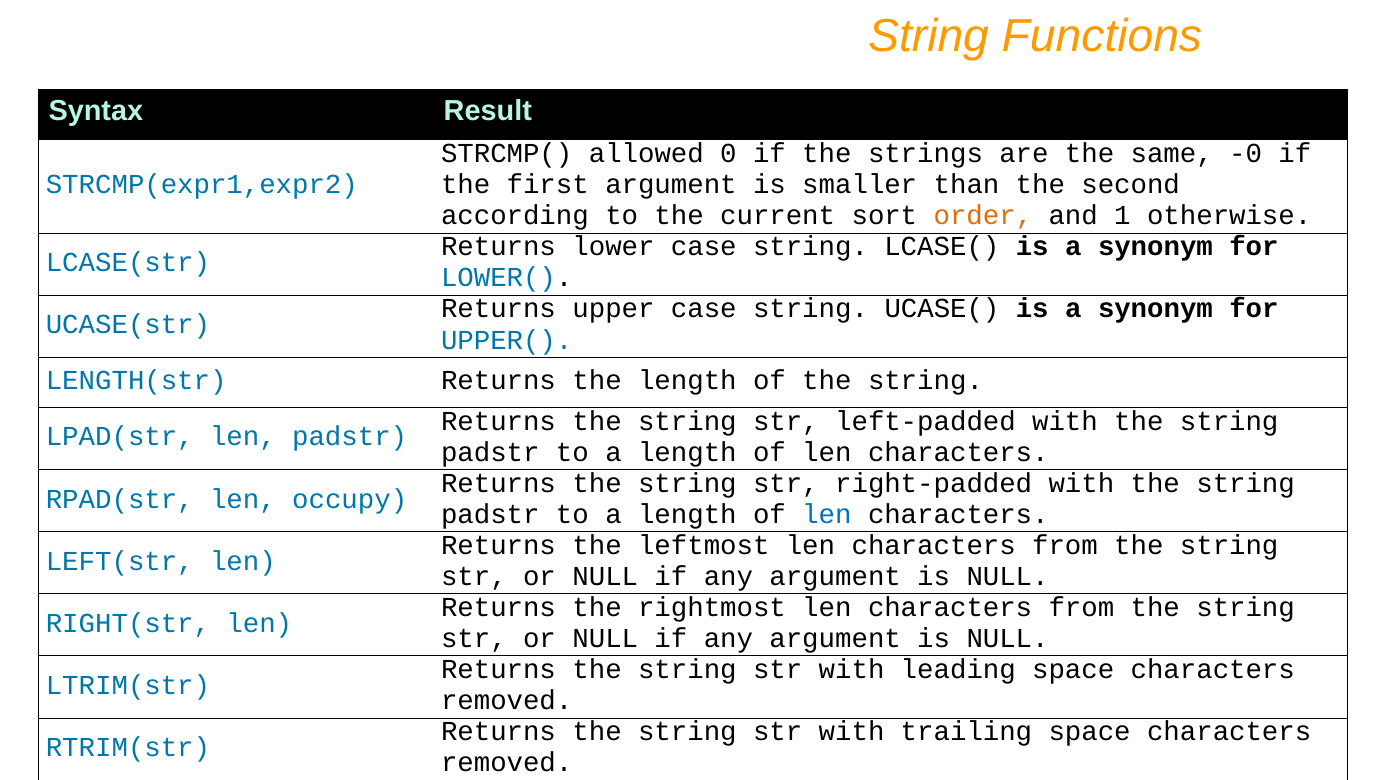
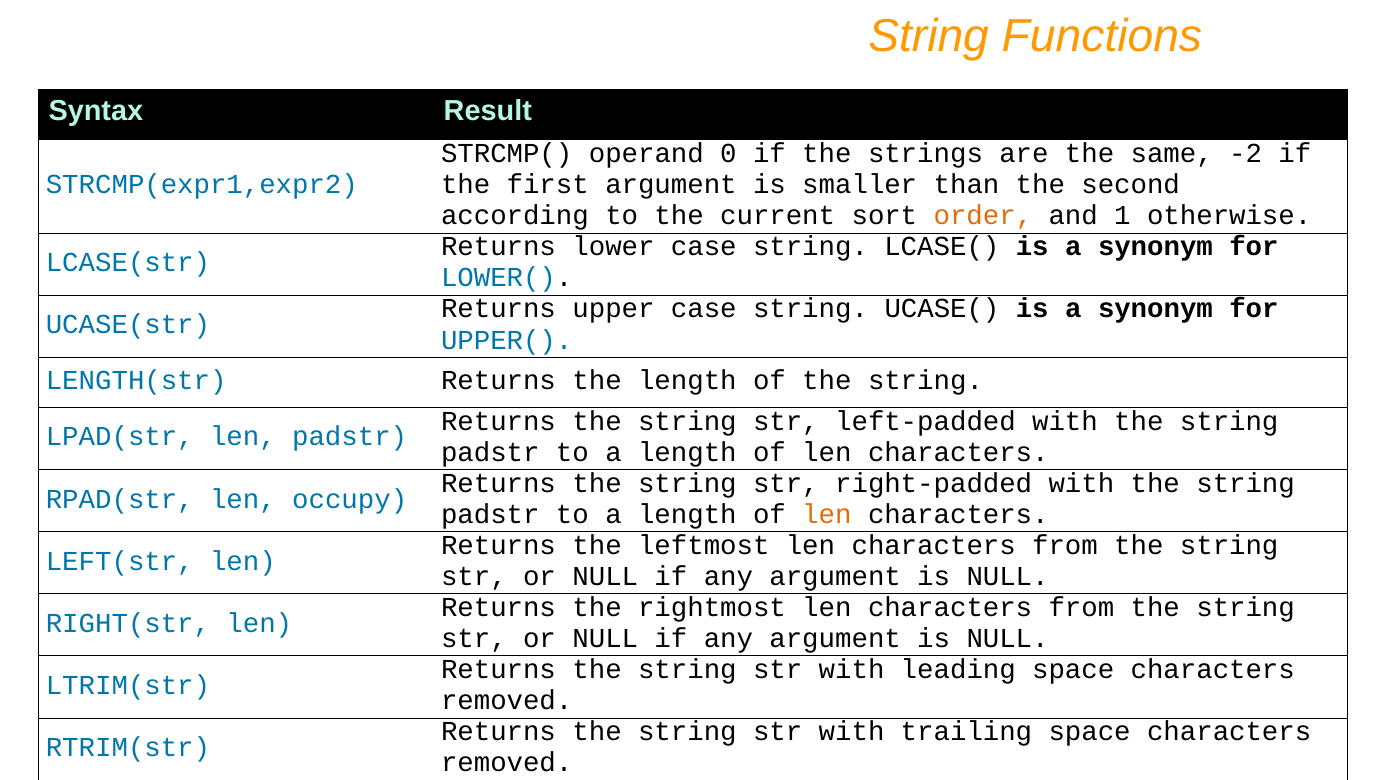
allowed: allowed -> operand
-0: -0 -> -2
len at (827, 514) colour: blue -> orange
